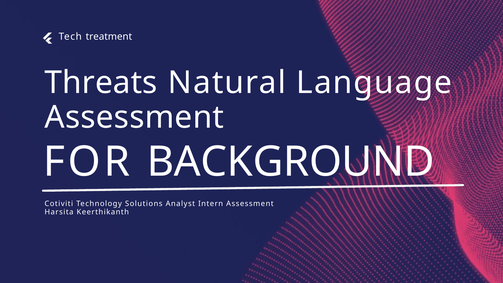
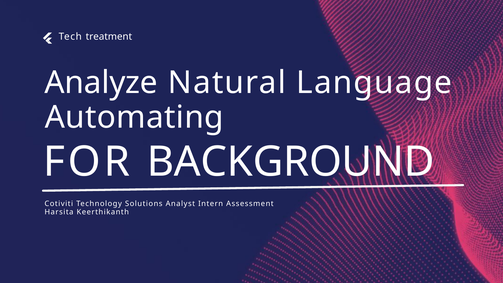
Threats: Threats -> Analyze
Assessment at (134, 118): Assessment -> Automating
